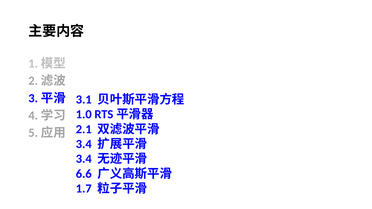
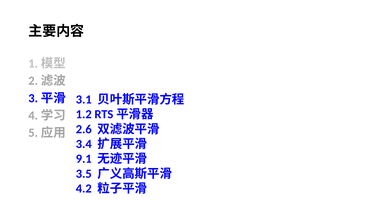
1.0: 1.0 -> 1.2
2.1: 2.1 -> 2.6
3.4 at (84, 159): 3.4 -> 9.1
6.6: 6.6 -> 3.5
1.7: 1.7 -> 4.2
